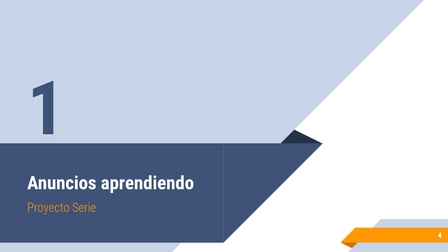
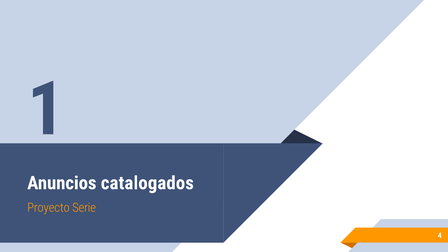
aprendiendo: aprendiendo -> catalogados
